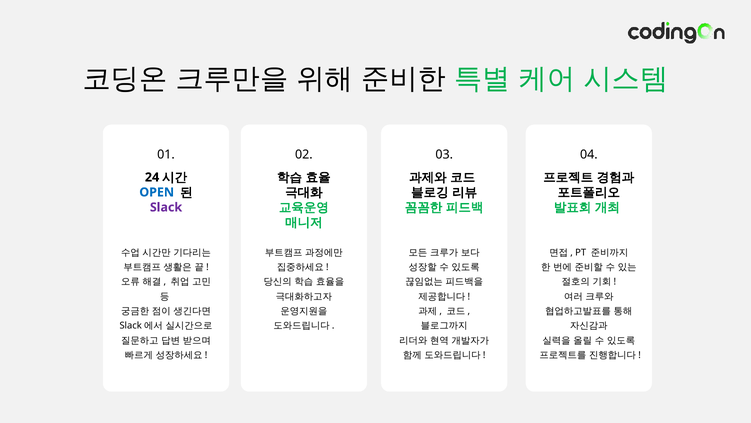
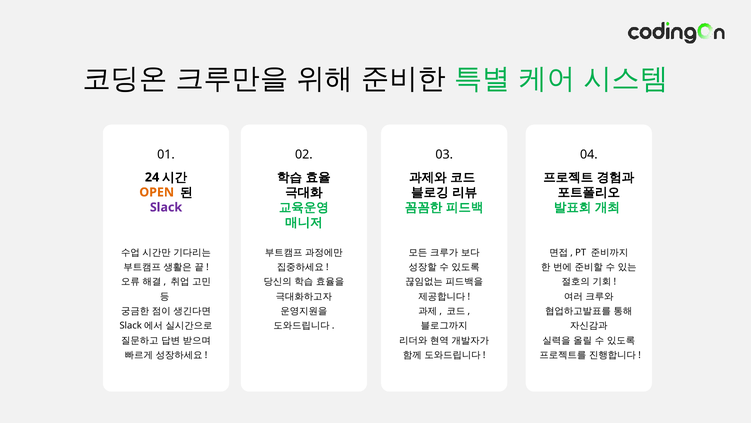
OPEN colour: blue -> orange
